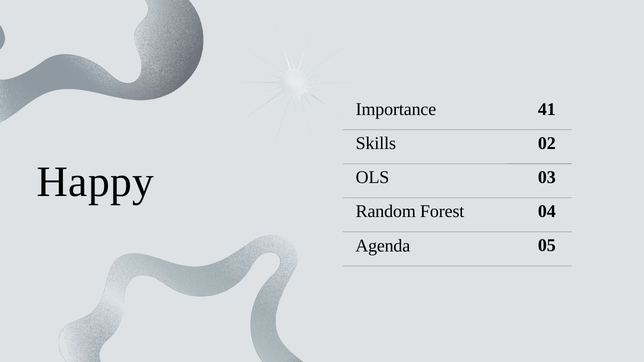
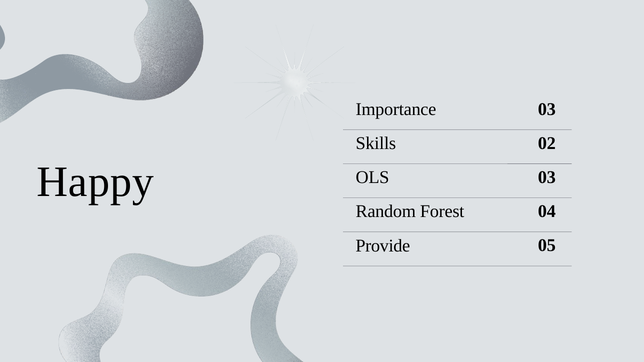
41 at (547, 109): 41 -> 03
Agenda: Agenda -> Provide
